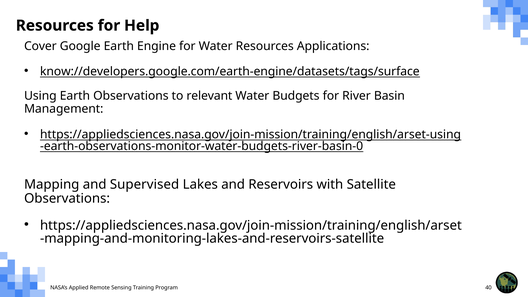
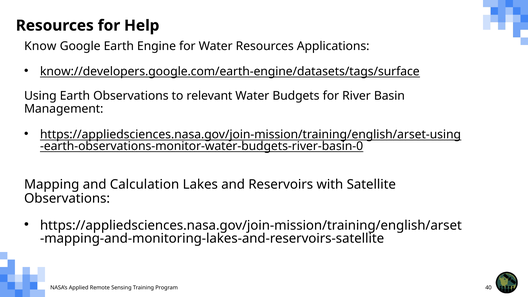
Cover: Cover -> Know
Supervised: Supervised -> Calculation
